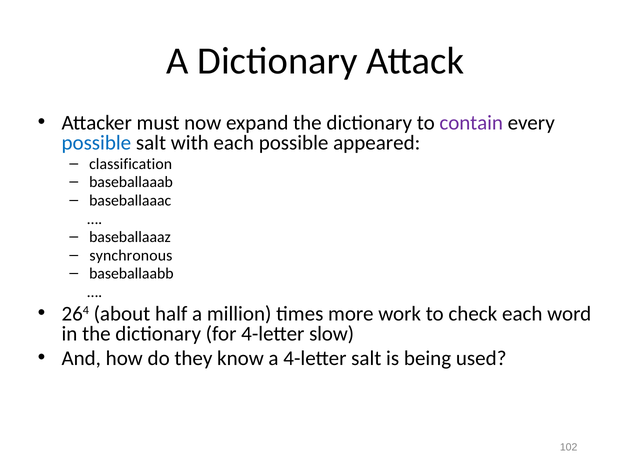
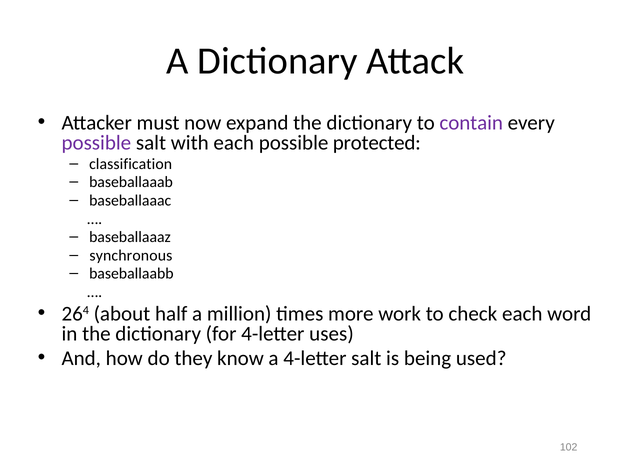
possible at (96, 143) colour: blue -> purple
appeared: appeared -> protected
slow: slow -> uses
